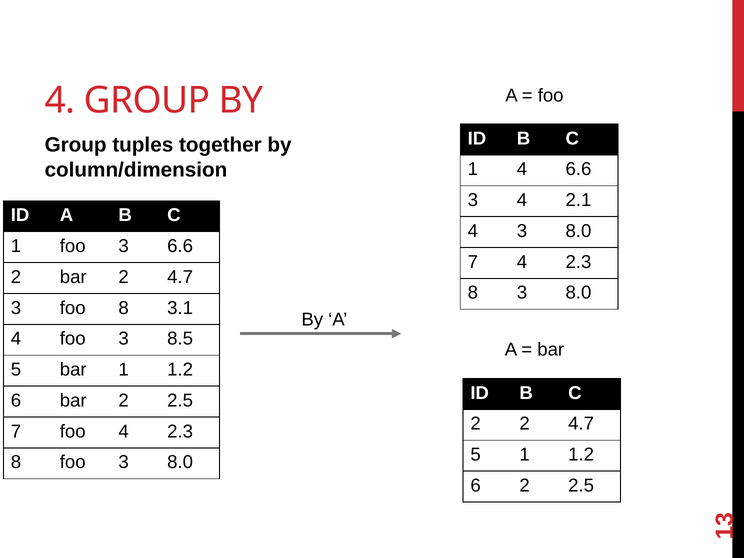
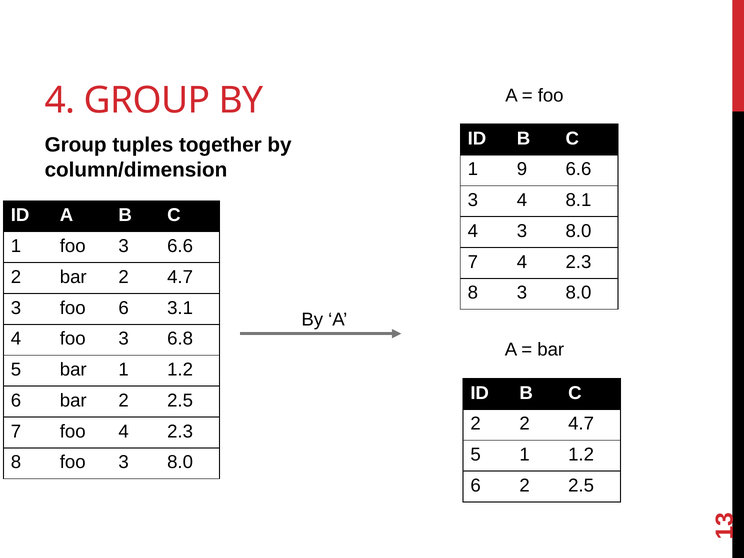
1 4: 4 -> 9
2.1: 2.1 -> 8.1
foo 8: 8 -> 6
8.5: 8.5 -> 6.8
